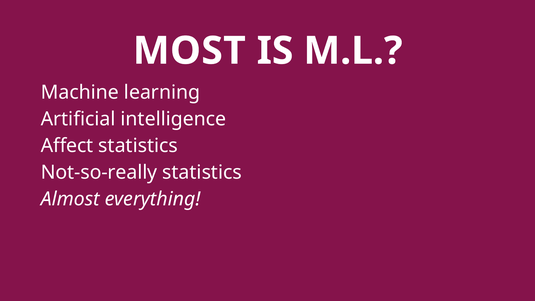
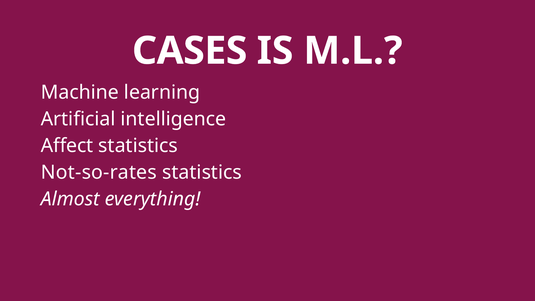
MOST: MOST -> CASES
Not-so-really: Not-so-really -> Not-so-rates
